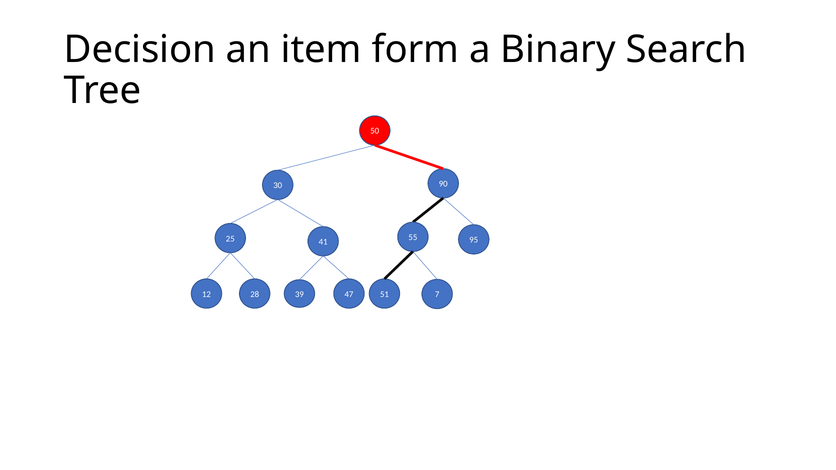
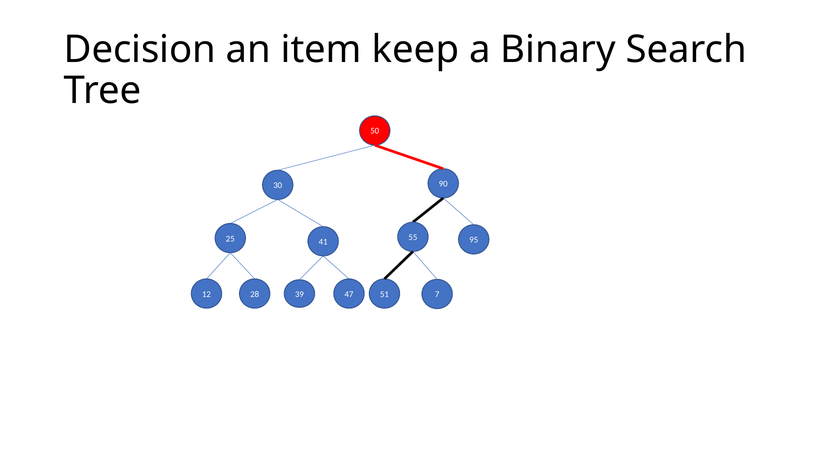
form: form -> keep
